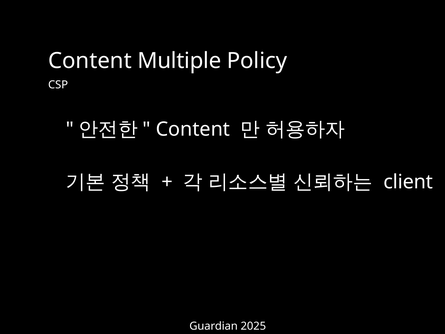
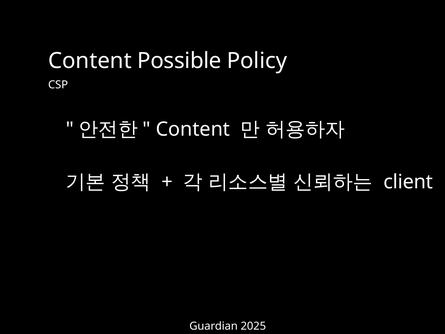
Multiple: Multiple -> Possible
